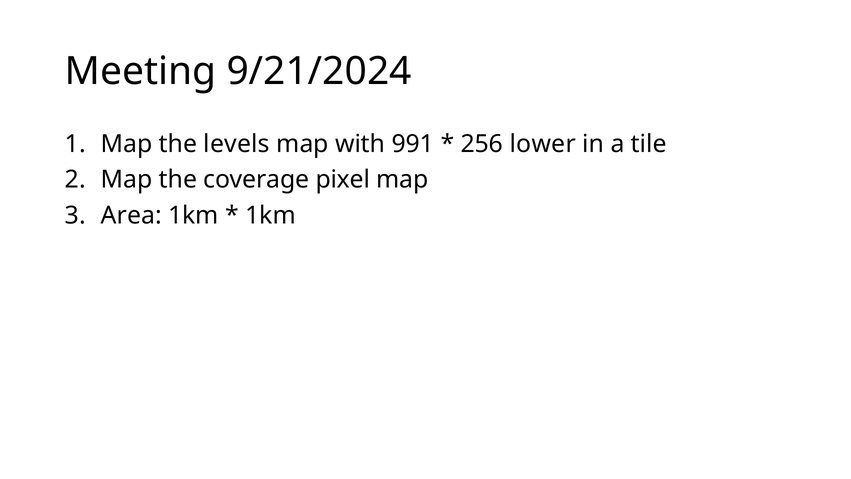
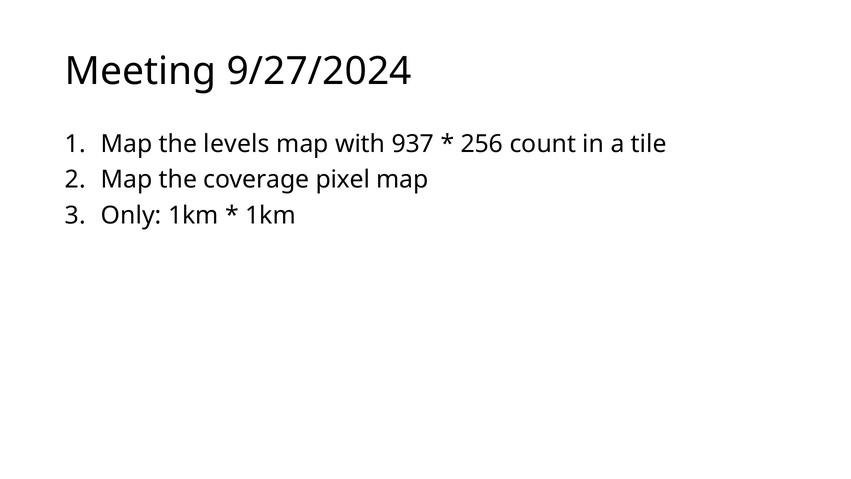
9/21/2024: 9/21/2024 -> 9/27/2024
991: 991 -> 937
lower: lower -> count
Area: Area -> Only
